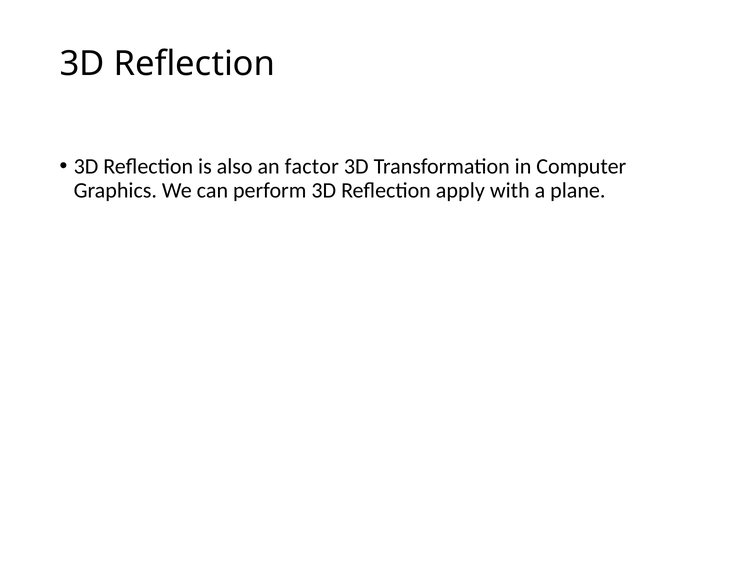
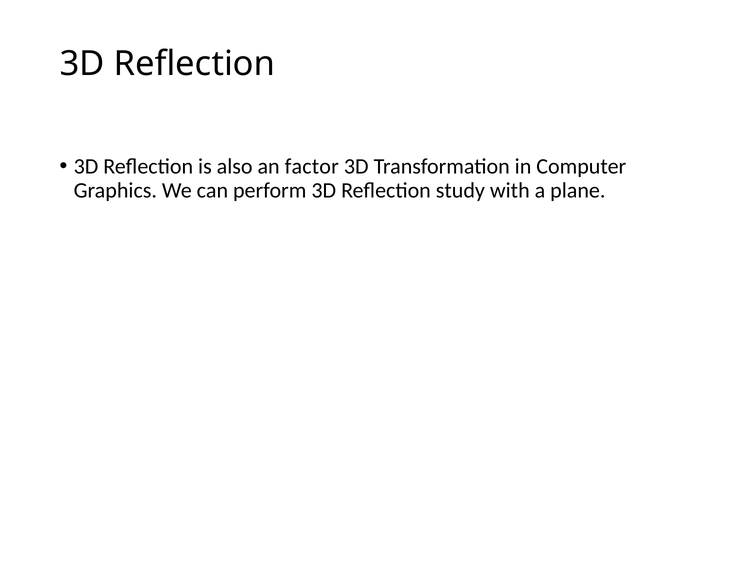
apply: apply -> study
